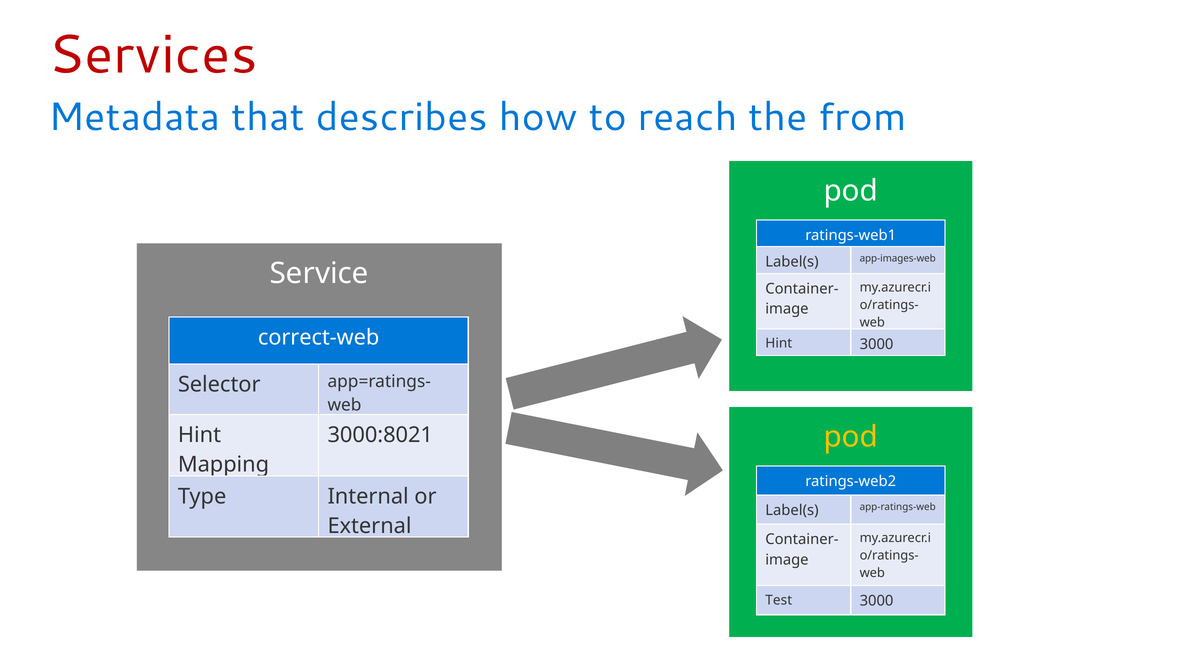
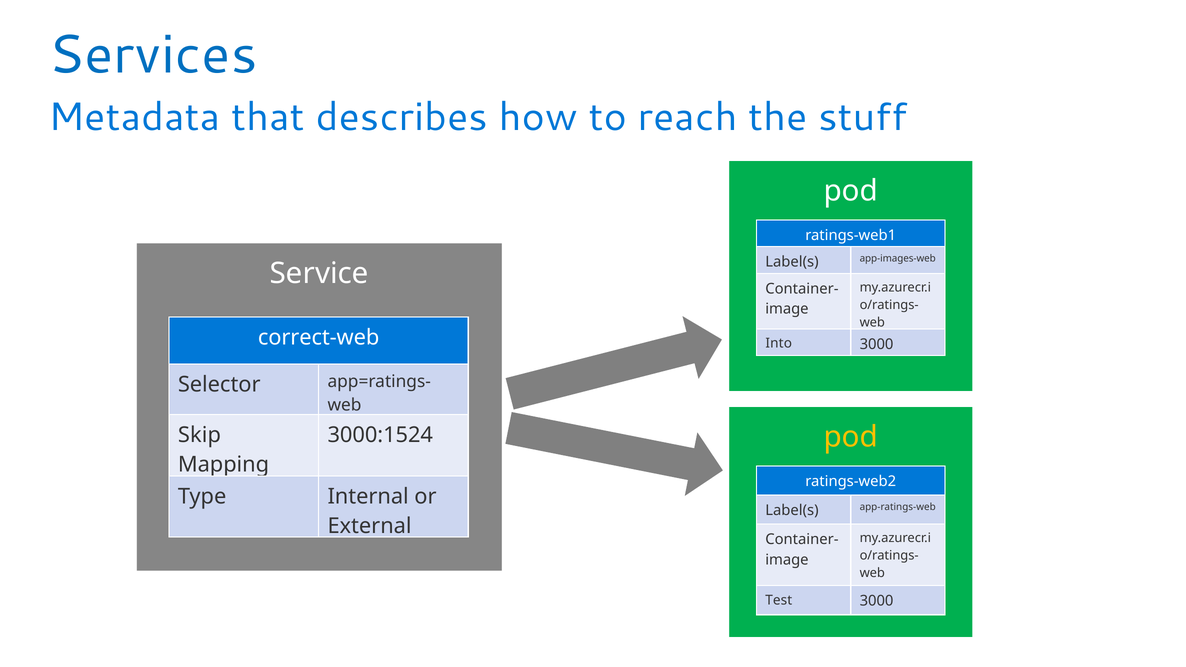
Services colour: red -> blue
from: from -> stuff
Hint at (779, 343): Hint -> Into
Hint at (200, 435): Hint -> Skip
3000:8021: 3000:8021 -> 3000:1524
